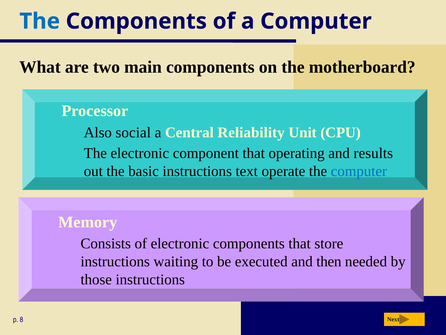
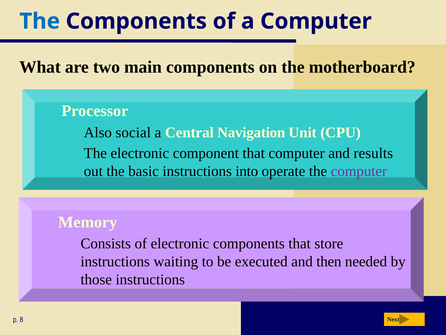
Reliability: Reliability -> Navigation
that operating: operating -> computer
text: text -> into
computer at (359, 171) colour: blue -> purple
